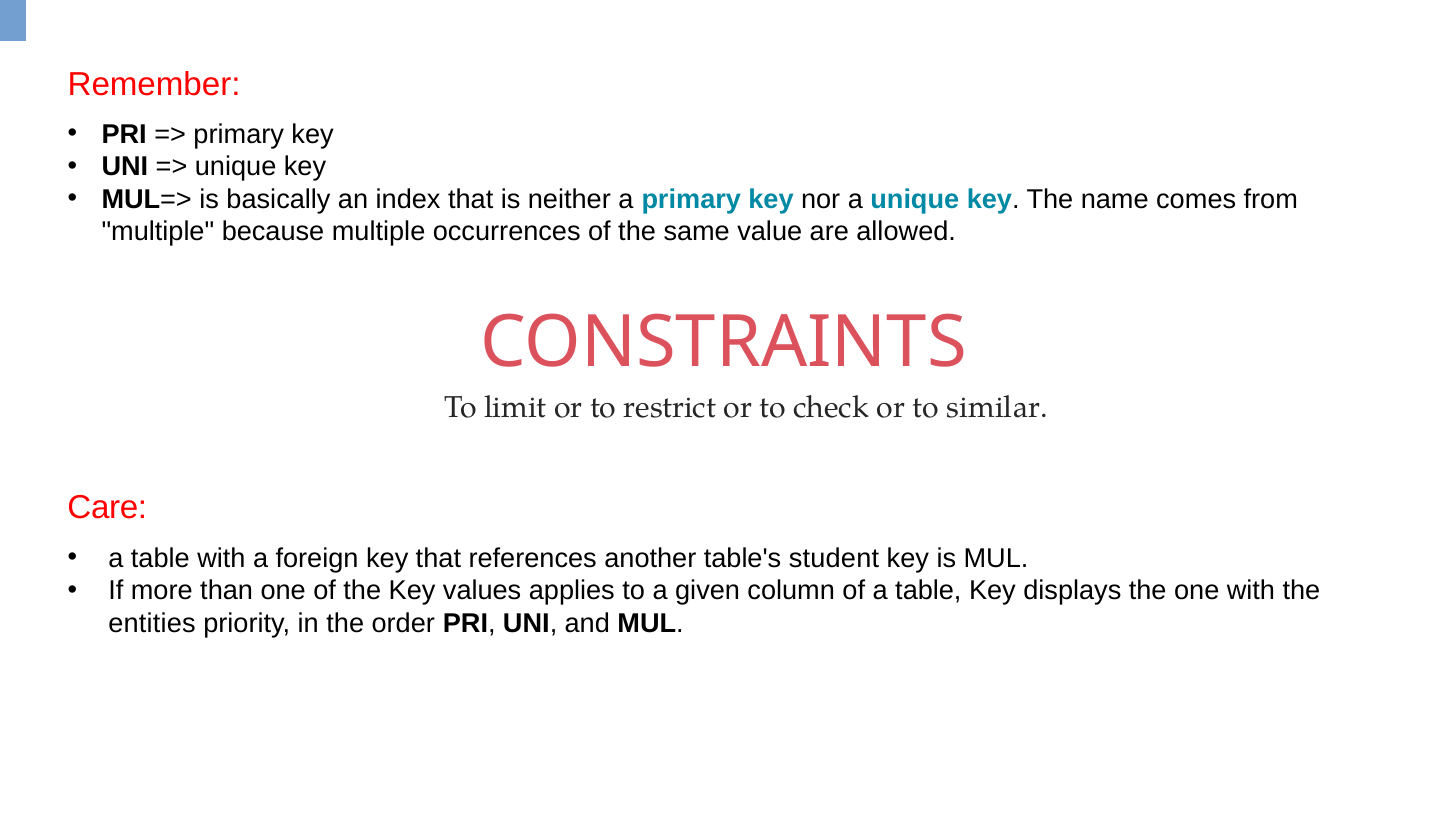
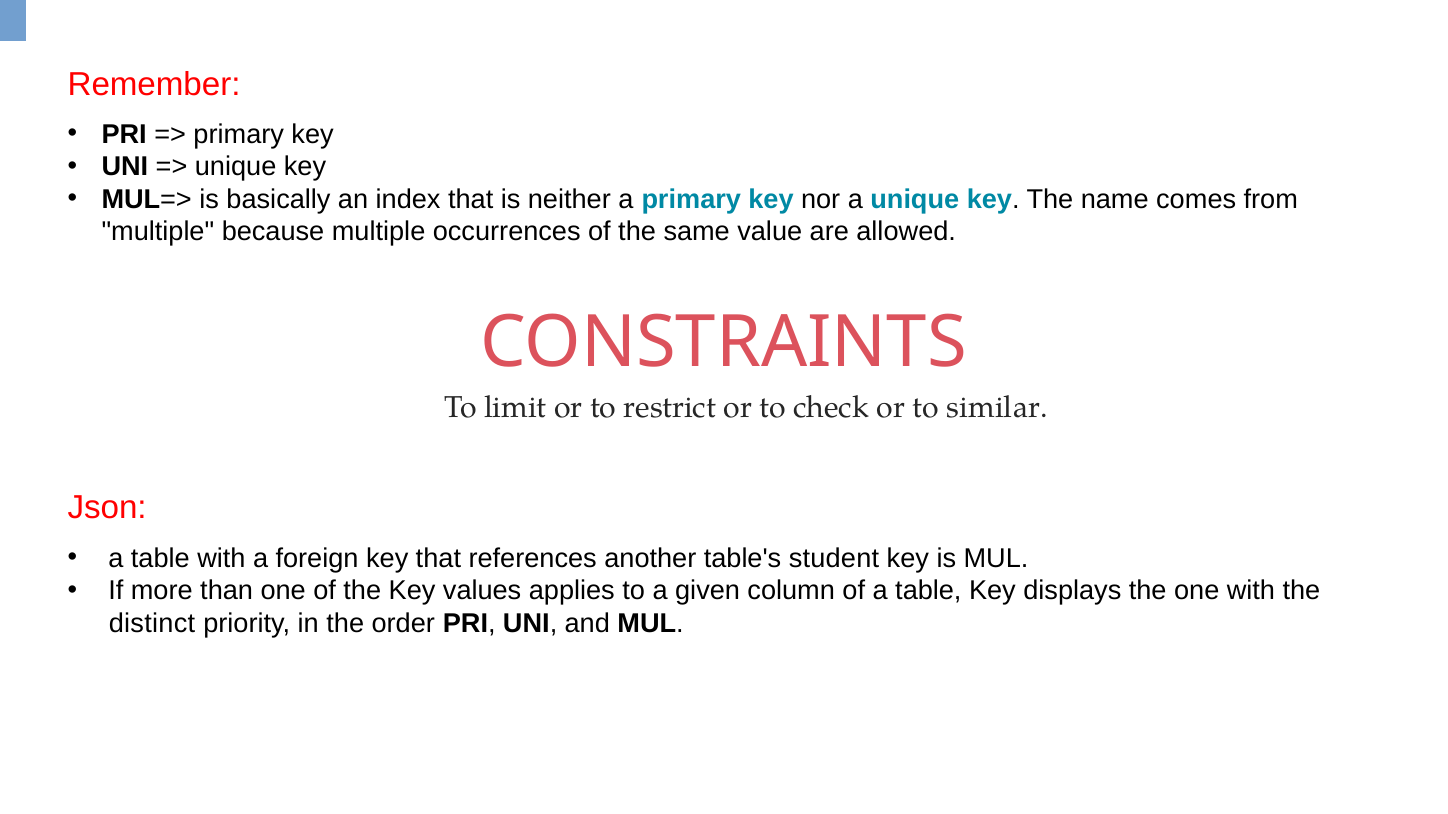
Care: Care -> Json
entities: entities -> distinct
